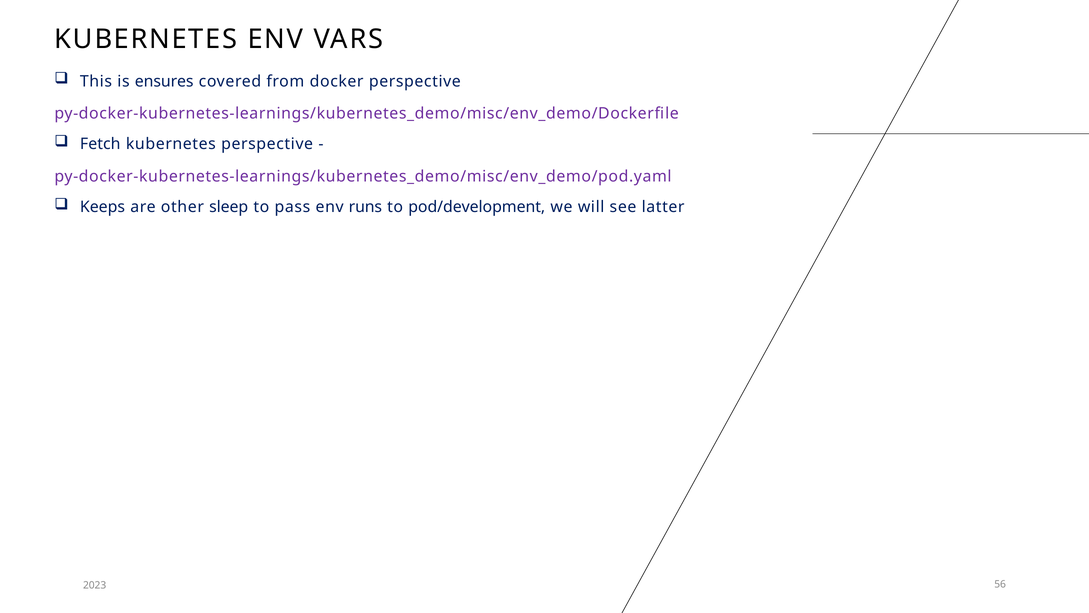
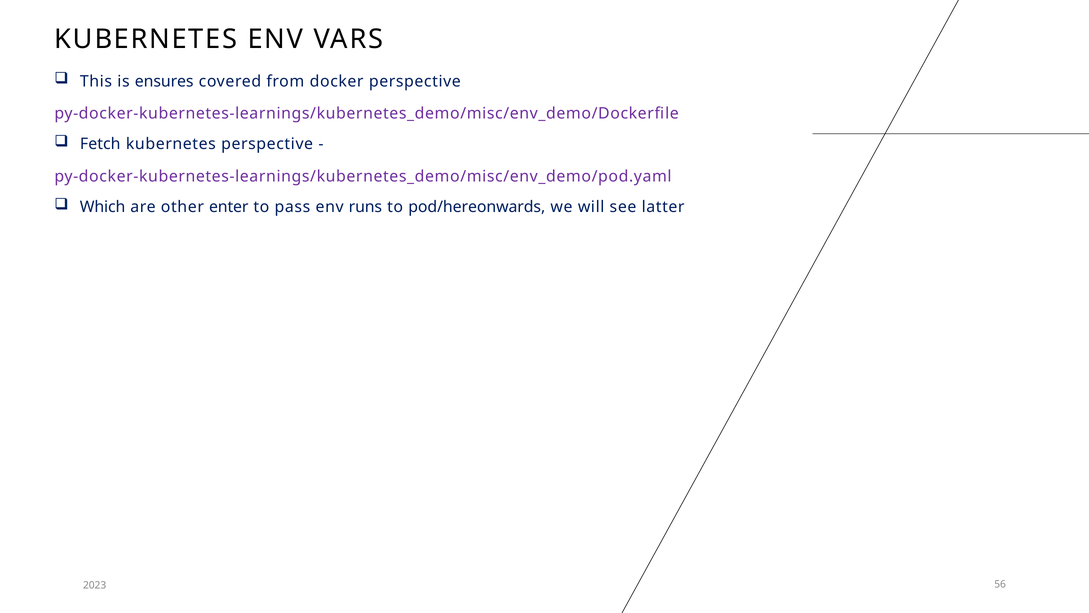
Keeps: Keeps -> Which
sleep: sleep -> enter
pod/development: pod/development -> pod/hereonwards
